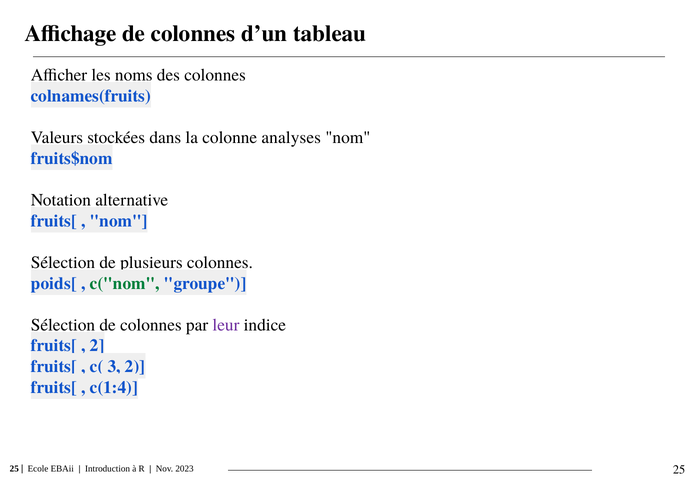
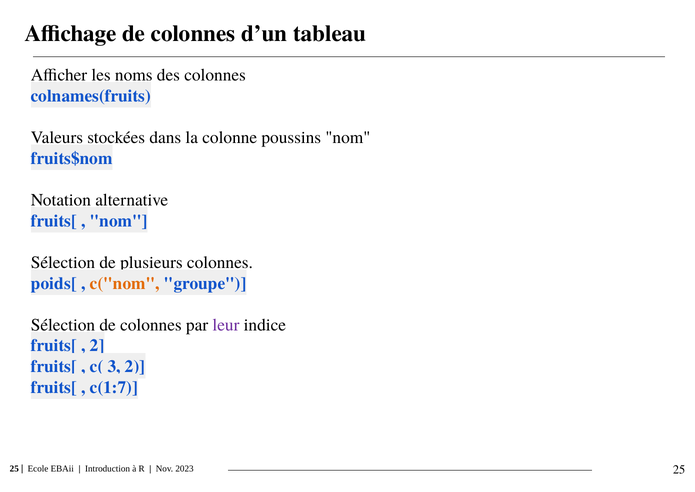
analyses: analyses -> poussins
c("nom colour: green -> orange
c(1:4: c(1:4 -> c(1:7
